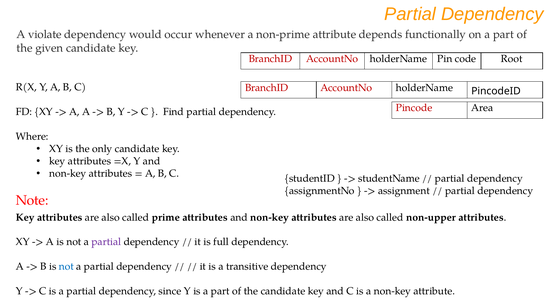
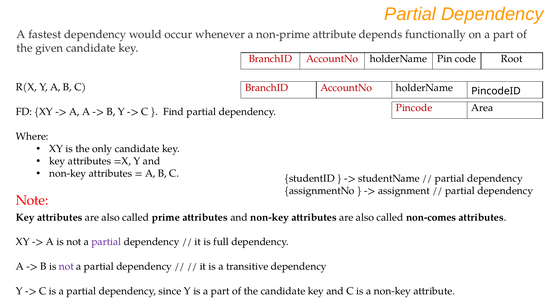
violate: violate -> fastest
non-upper: non-upper -> non-comes
not at (66, 267) colour: blue -> purple
